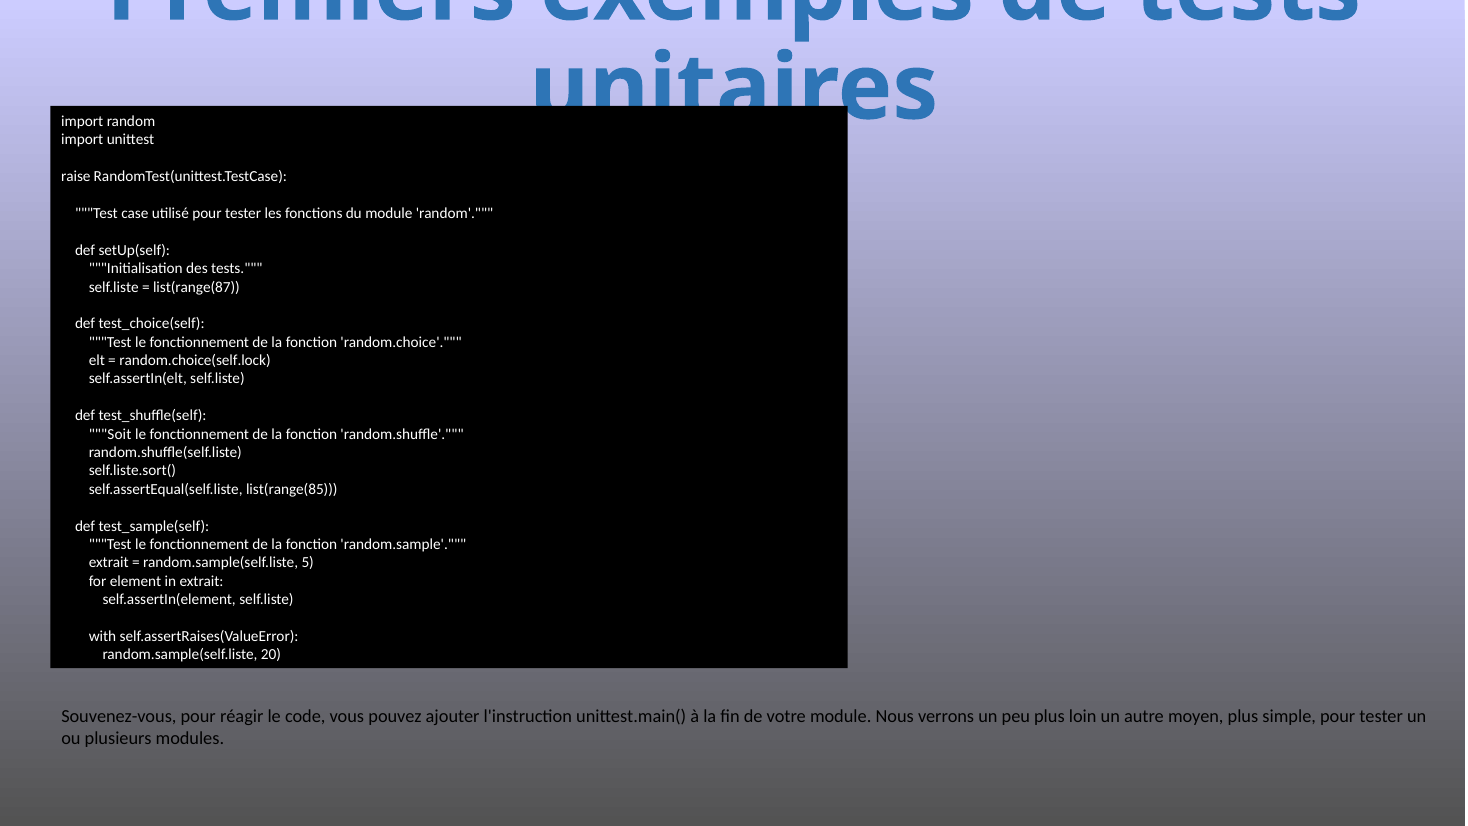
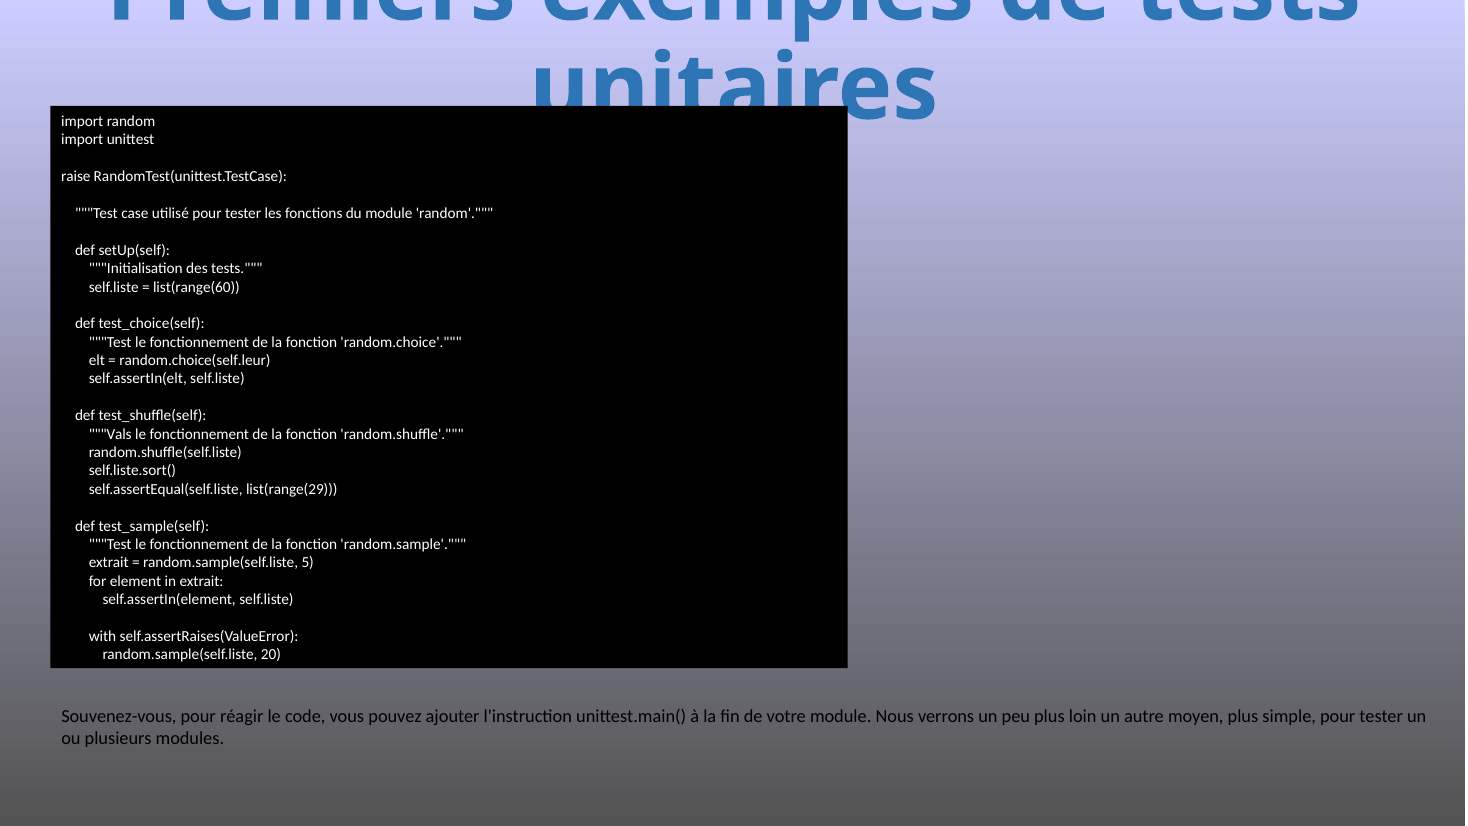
list(range(87: list(range(87 -> list(range(60
random.choice(self.lock: random.choice(self.lock -> random.choice(self.leur
Soit: Soit -> Vals
list(range(85: list(range(85 -> list(range(29
